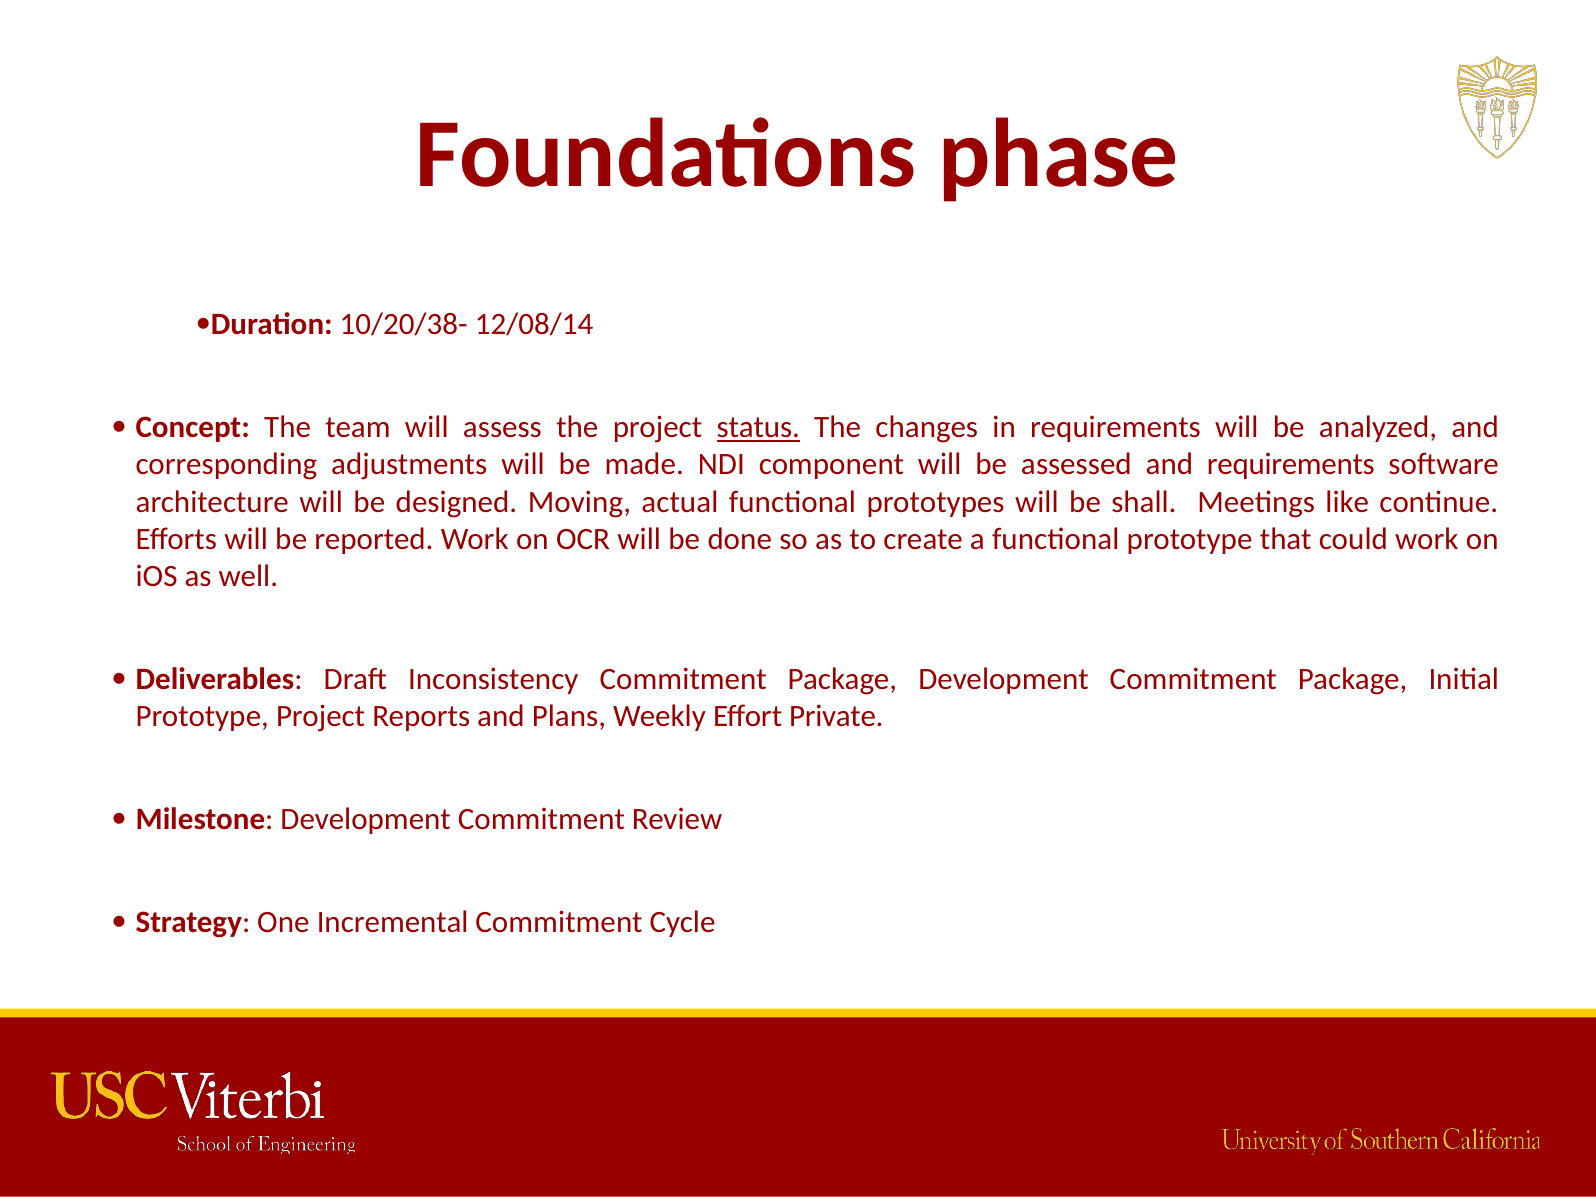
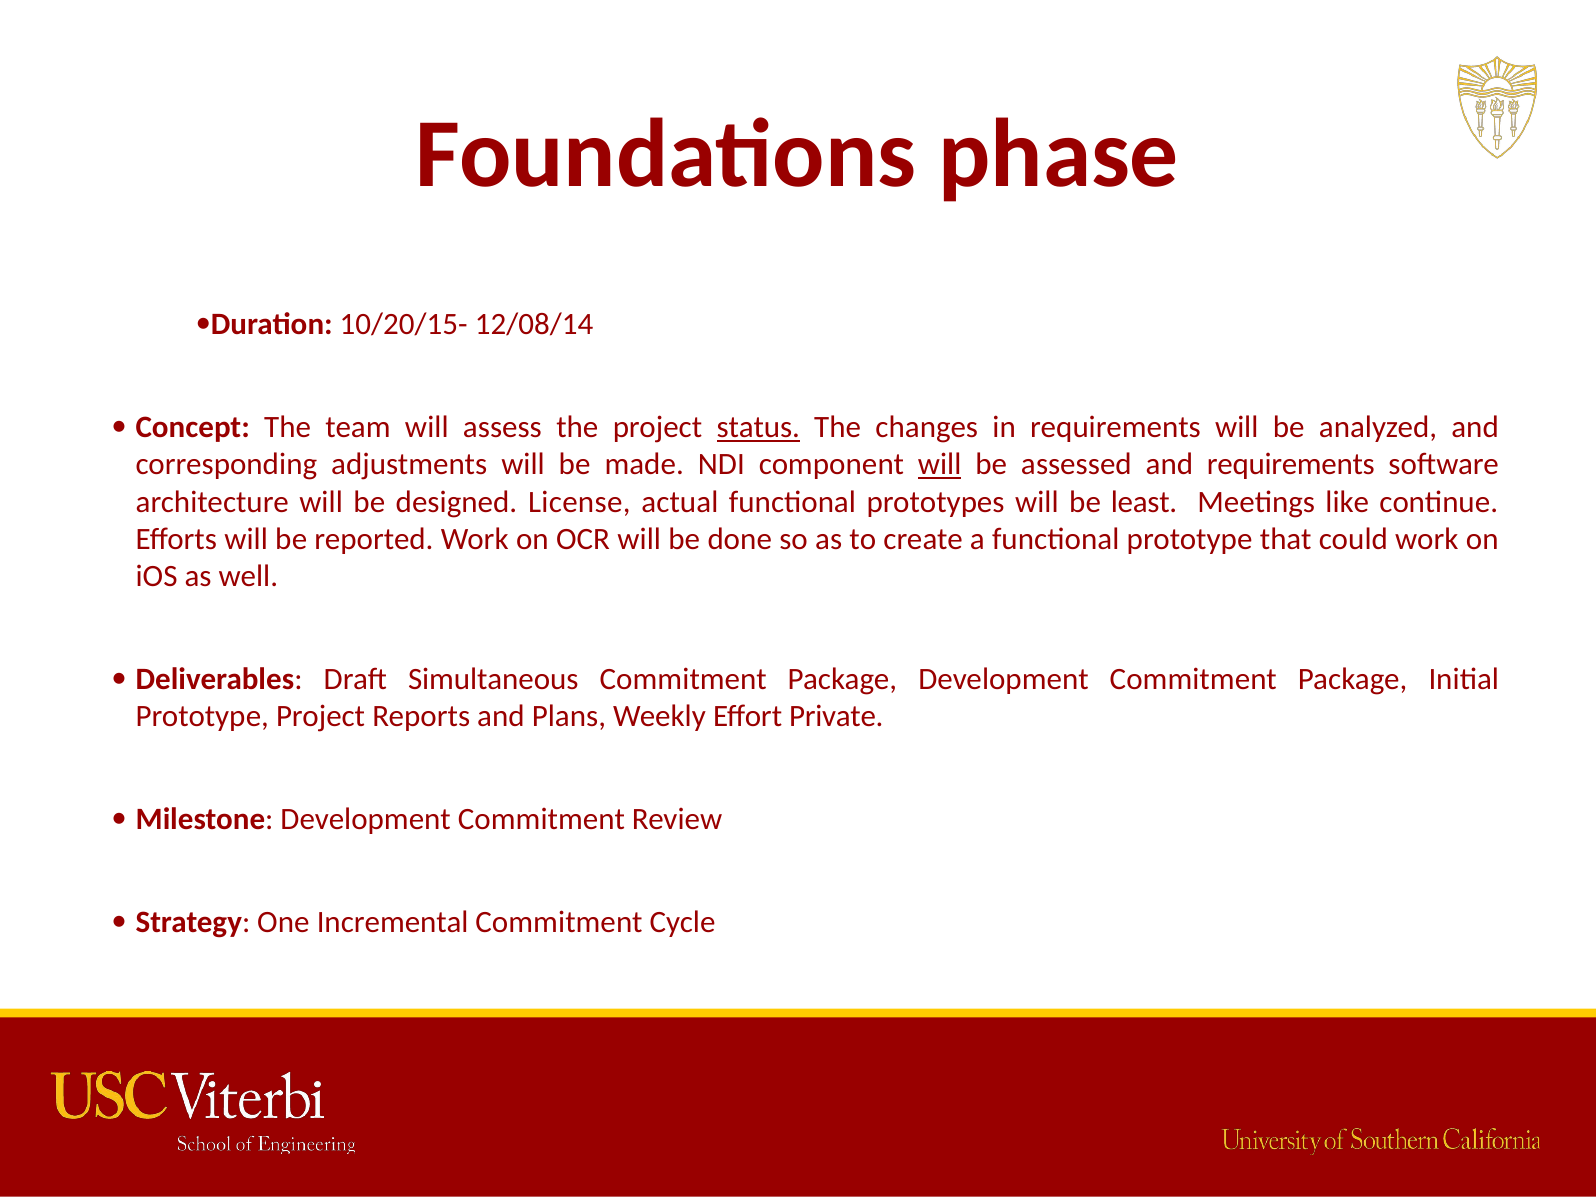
10/20/38-: 10/20/38- -> 10/20/15-
will at (940, 465) underline: none -> present
Moving: Moving -> License
shall: shall -> least
Inconsistency: Inconsistency -> Simultaneous
